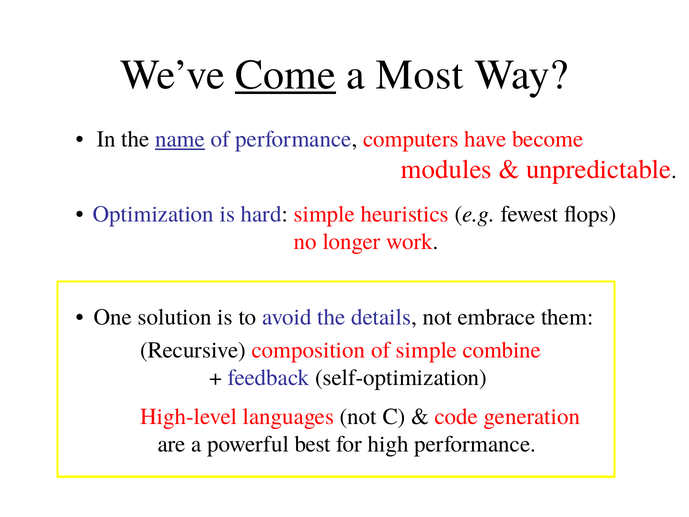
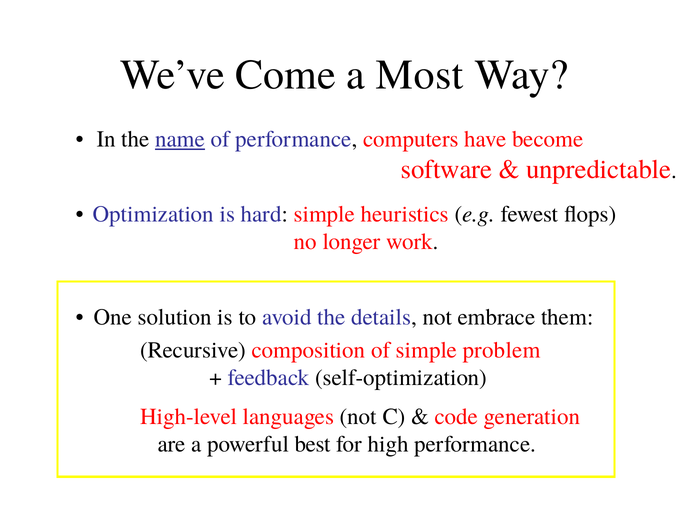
Come underline: present -> none
modules: modules -> software
combine: combine -> problem
